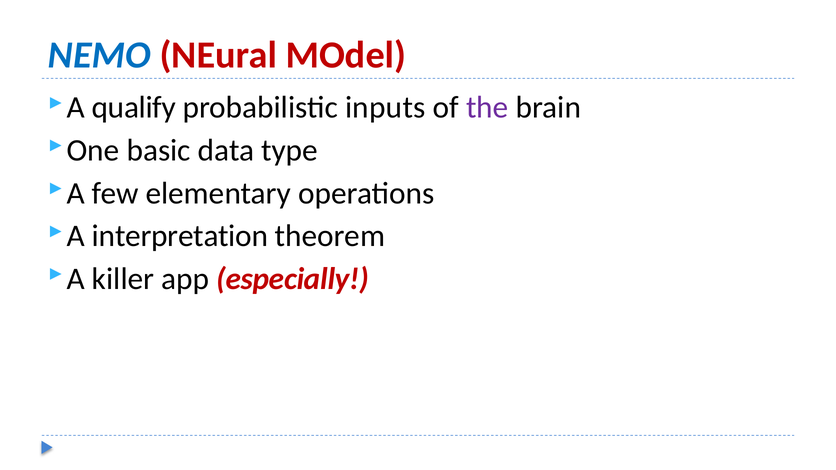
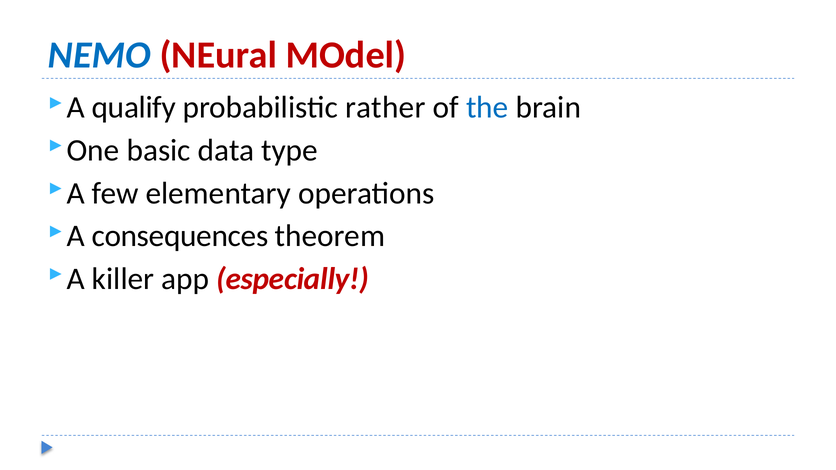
inputs: inputs -> rather
the colour: purple -> blue
interpretation: interpretation -> consequences
